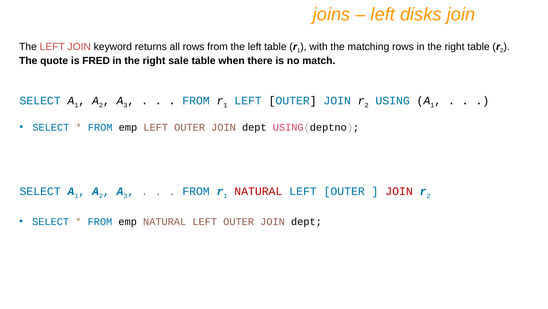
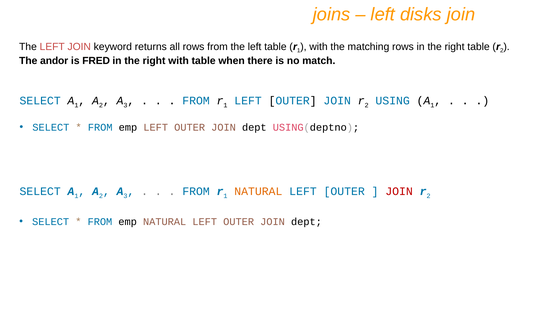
quote: quote -> andor
right sale: sale -> with
NATURAL at (258, 191) colour: red -> orange
